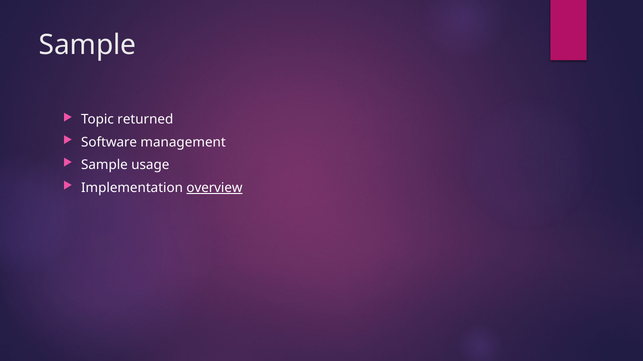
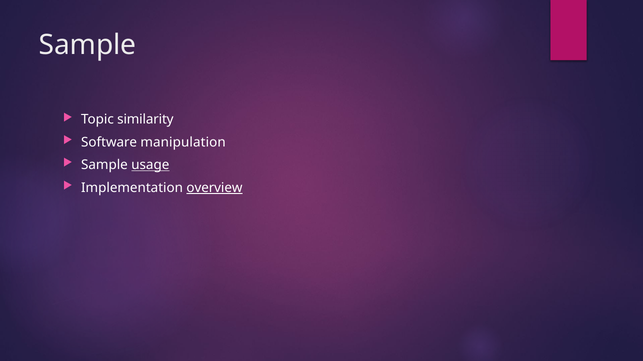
returned: returned -> similarity
management: management -> manipulation
usage underline: none -> present
